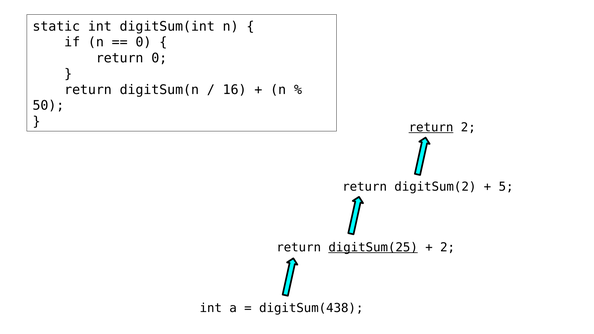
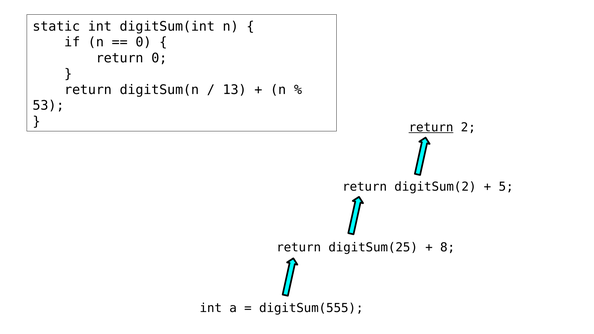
16: 16 -> 13
50: 50 -> 53
digitSum(25 underline: present -> none
2 at (448, 248): 2 -> 8
digitSum(438: digitSum(438 -> digitSum(555
